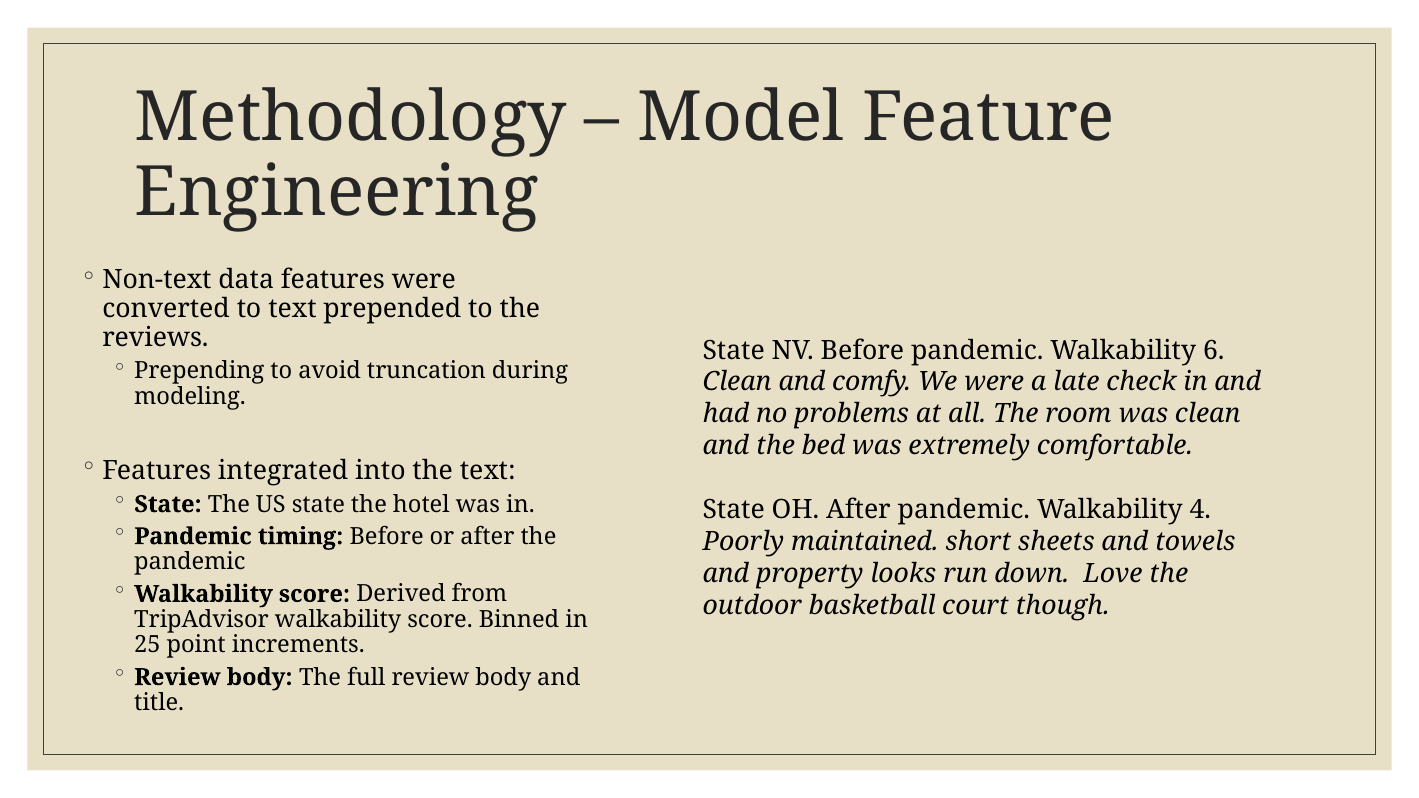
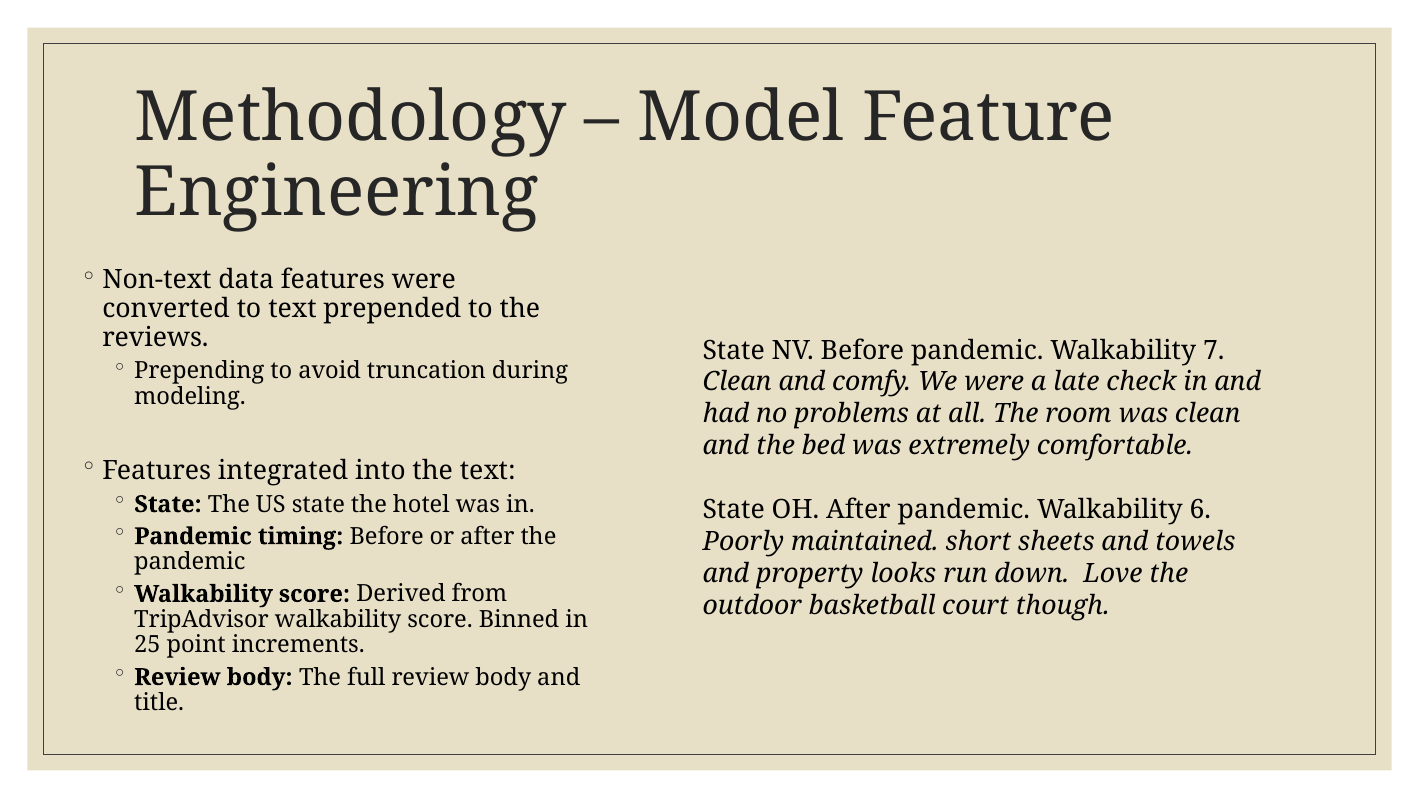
6: 6 -> 7
4: 4 -> 6
